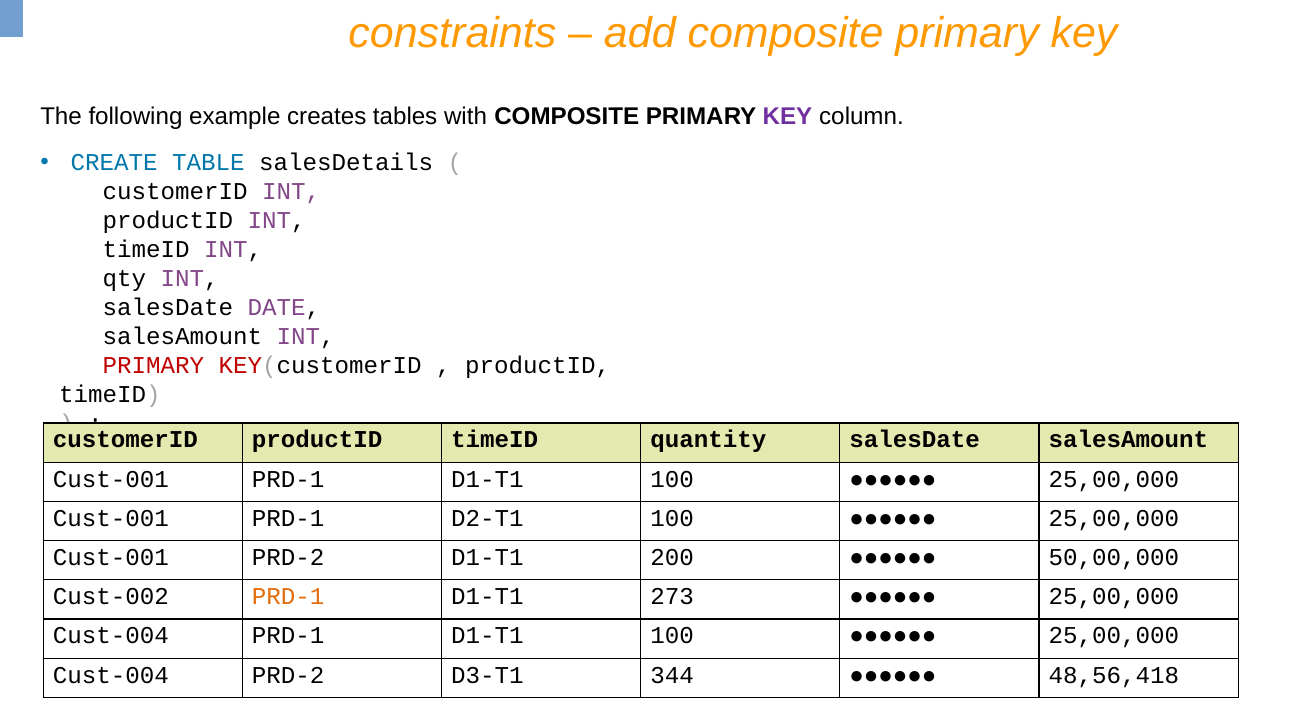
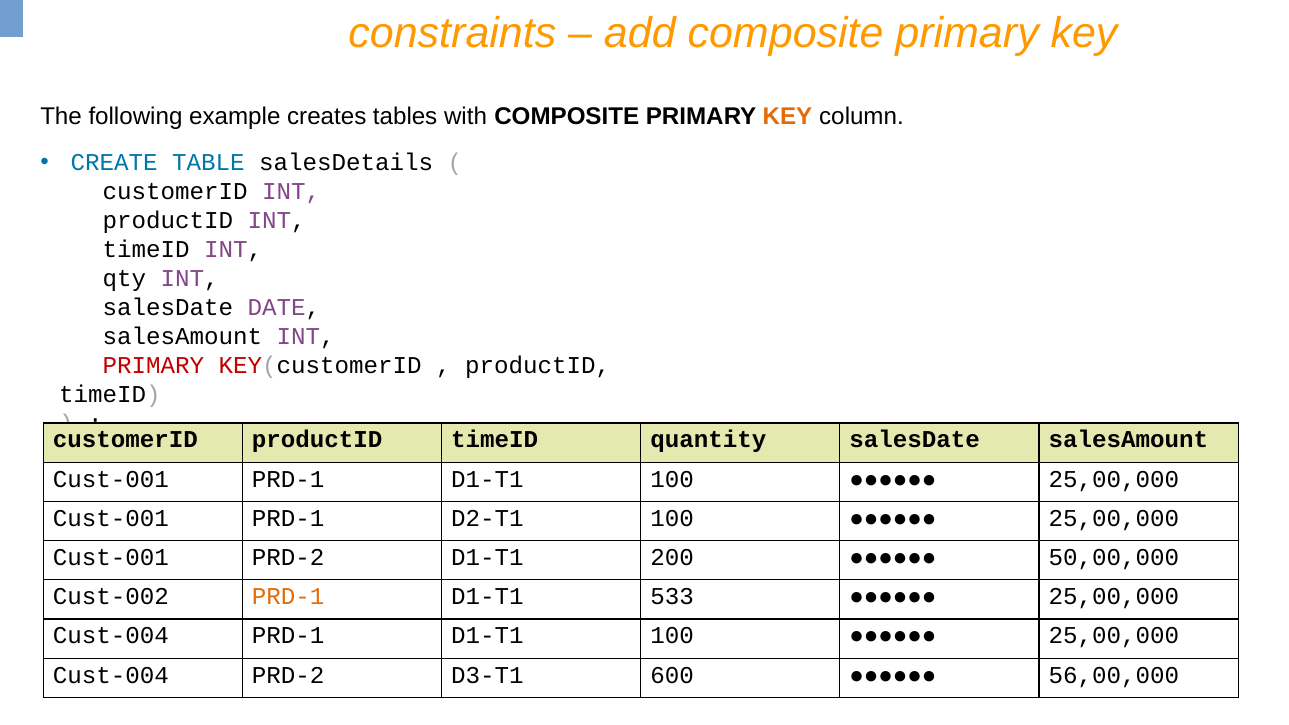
KEY at (787, 117) colour: purple -> orange
273: 273 -> 533
344: 344 -> 600
48,56,418: 48,56,418 -> 56,00,000
